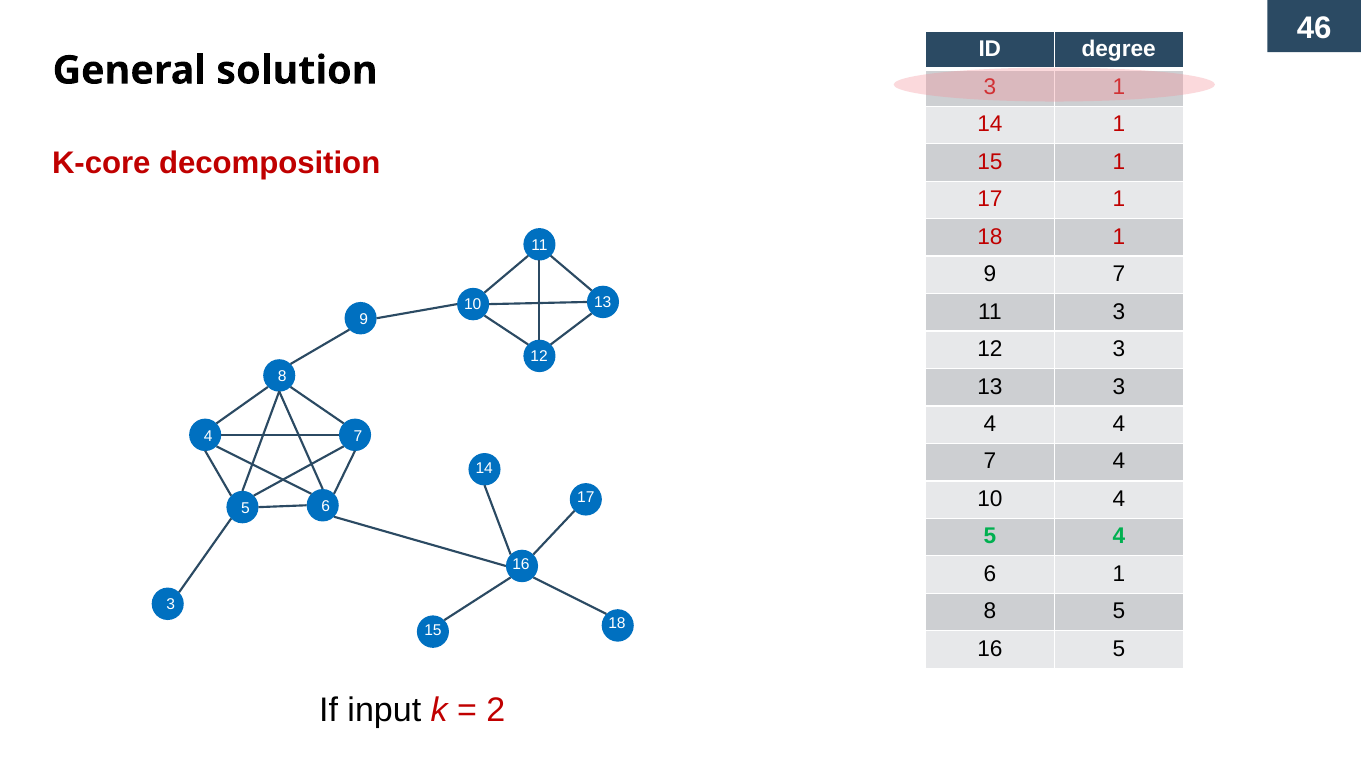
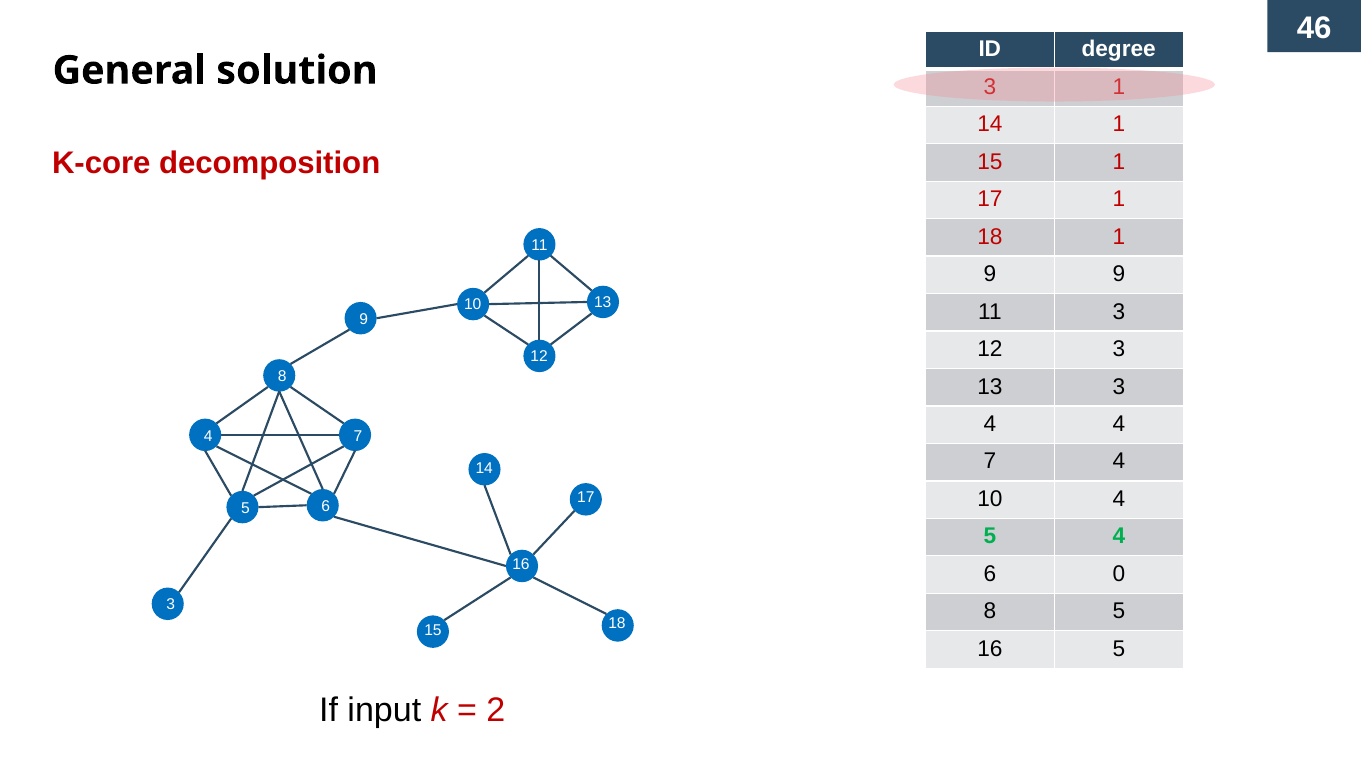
9 7: 7 -> 9
6 1: 1 -> 0
